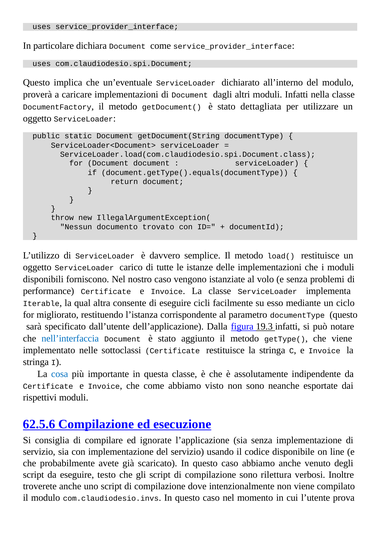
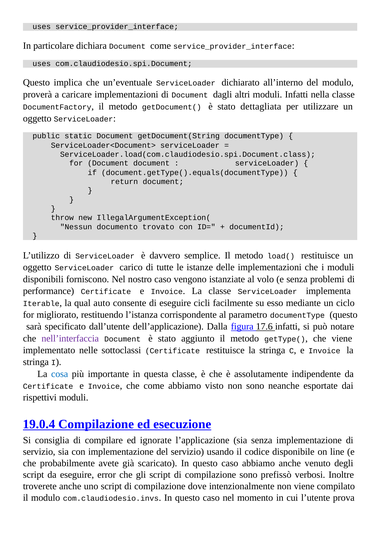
altra: altra -> auto
19.3: 19.3 -> 17.6
nell’interfaccia colour: blue -> purple
62.5.6: 62.5.6 -> 19.0.4
testo: testo -> error
rilettura: rilettura -> prefissò
